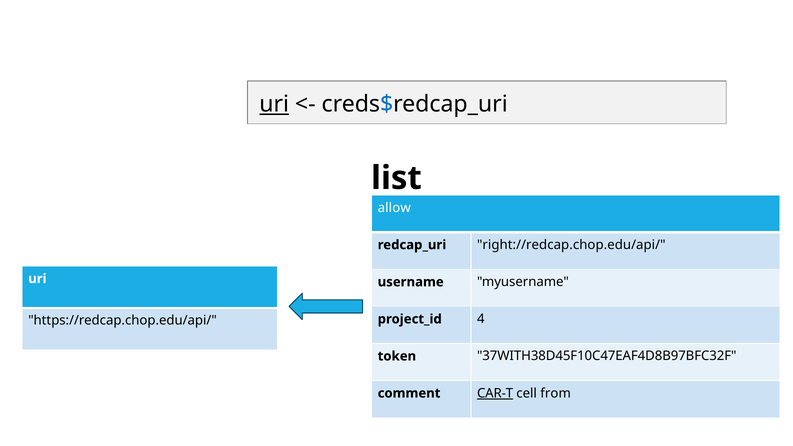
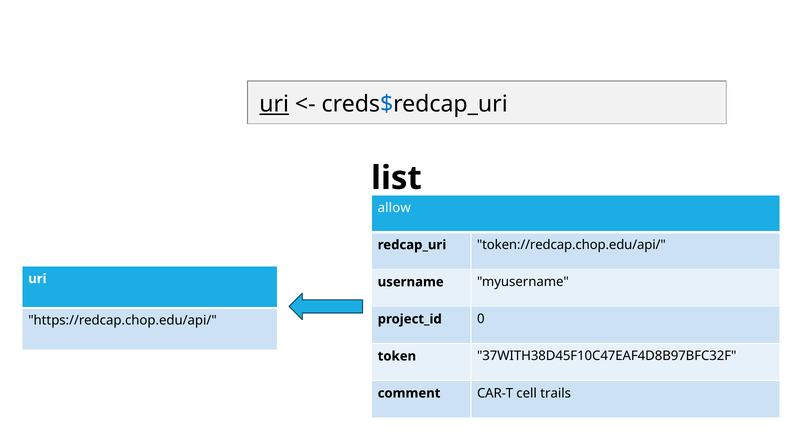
right://redcap.chop.edu/api/: right://redcap.chop.edu/api/ -> token://redcap.chop.edu/api/
4: 4 -> 0
CAR-T underline: present -> none
from: from -> trails
